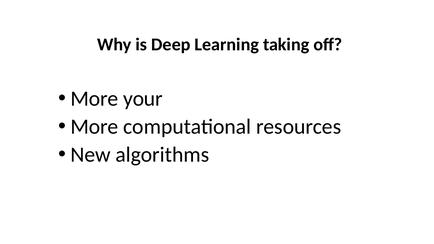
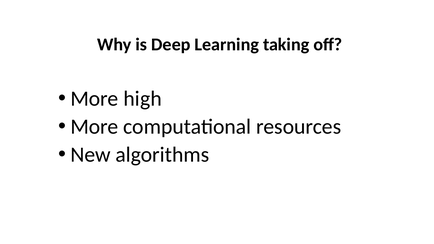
your: your -> high
